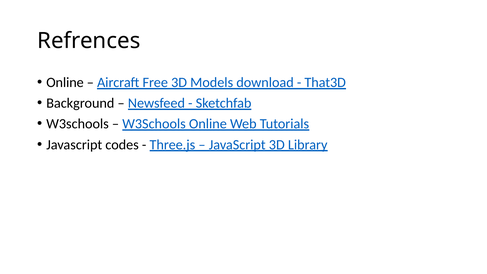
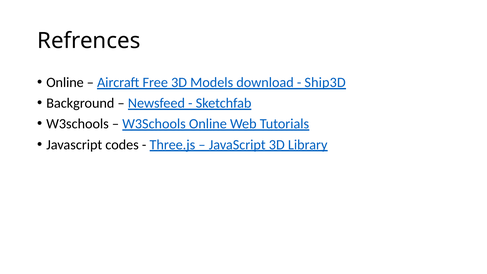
That3D: That3D -> Ship3D
